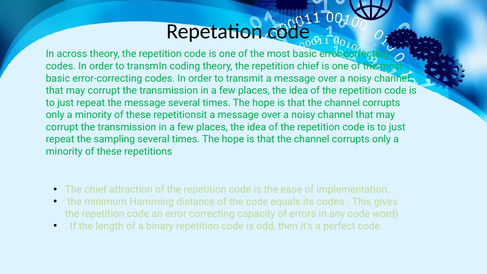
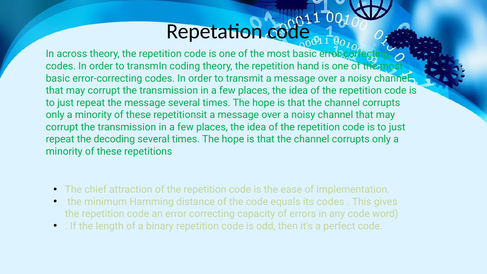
repetition chief: chief -> hand
sampling: sampling -> decoding
